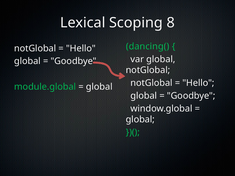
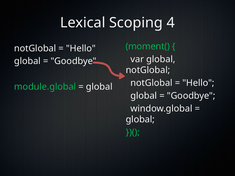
8: 8 -> 4
dancing(: dancing( -> moment(
